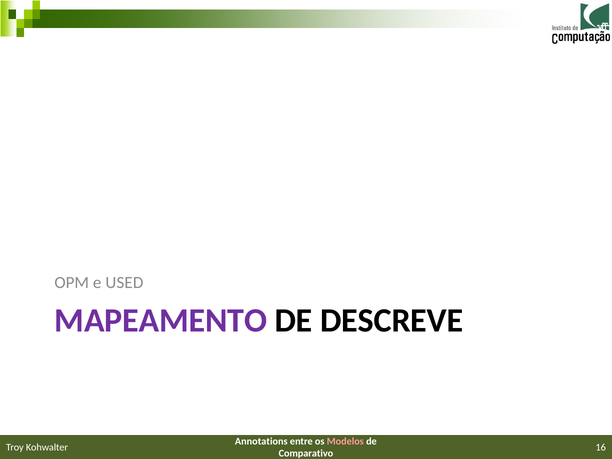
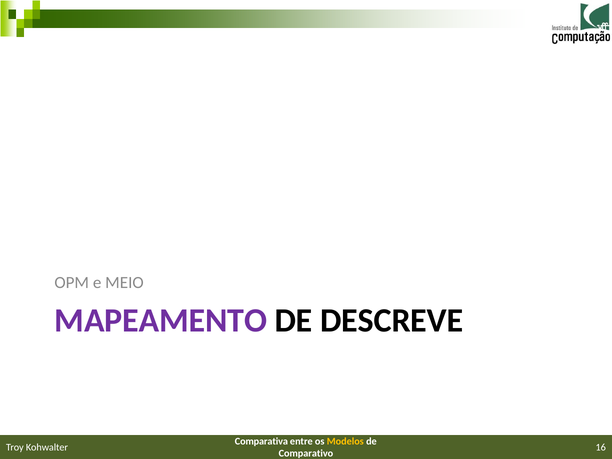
USED: USED -> MEIO
Annotations: Annotations -> Comparativa
Modelos colour: pink -> yellow
